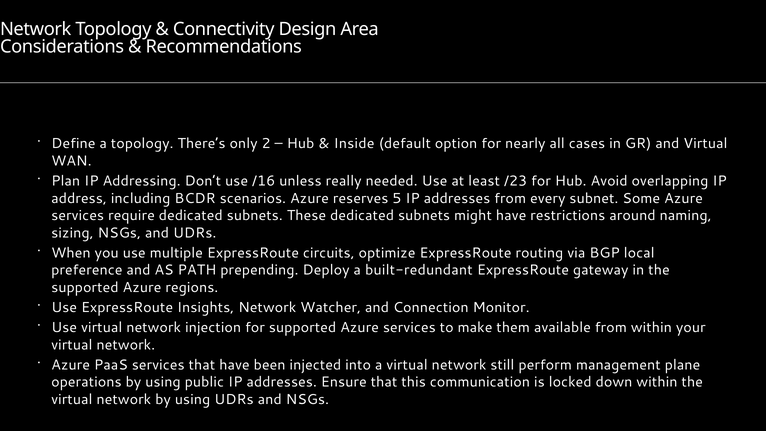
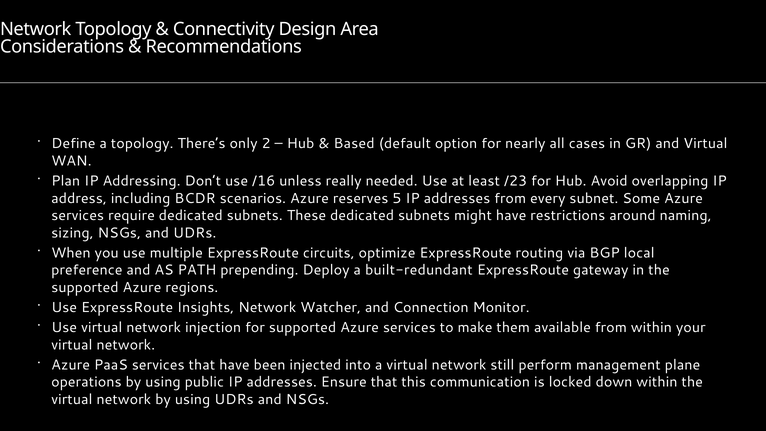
Inside: Inside -> Based
